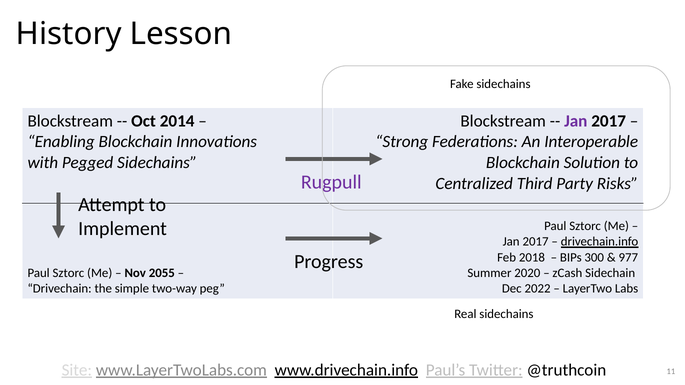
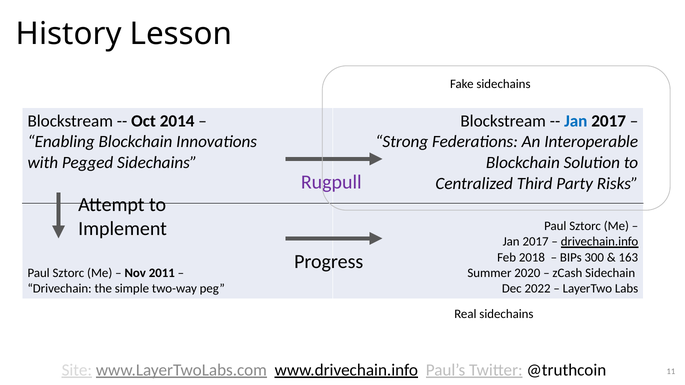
Jan at (576, 121) colour: purple -> blue
977: 977 -> 163
2055: 2055 -> 2011
